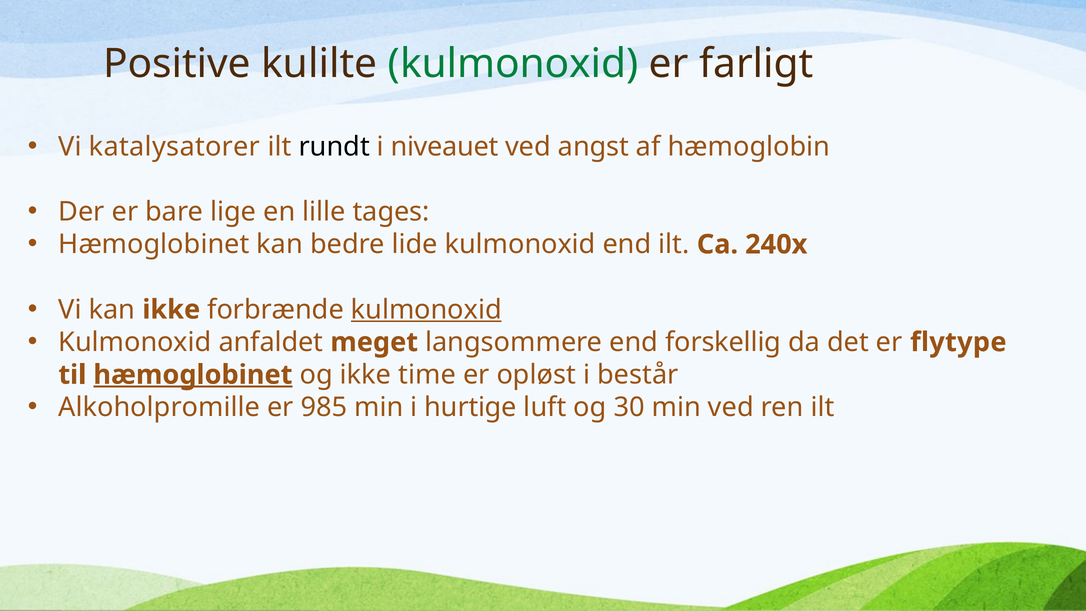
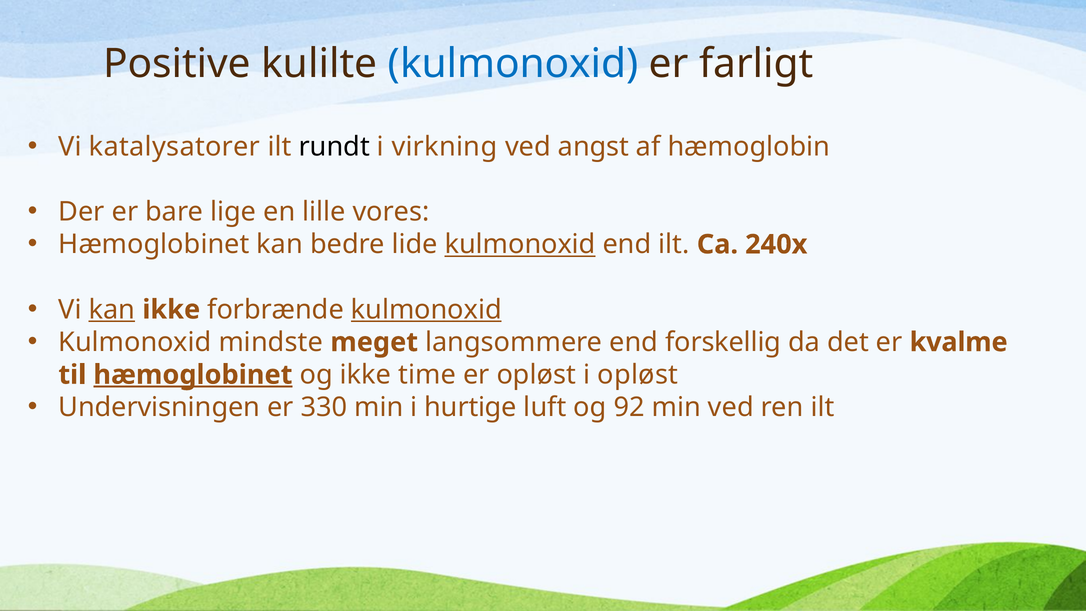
kulmonoxid at (513, 64) colour: green -> blue
niveauet: niveauet -> virkning
tages: tages -> vores
kulmonoxid at (520, 244) underline: none -> present
kan at (112, 310) underline: none -> present
anfaldet: anfaldet -> mindste
flytype: flytype -> kvalme
i består: består -> opløst
Alkoholpromille: Alkoholpromille -> Undervisningen
985: 985 -> 330
30: 30 -> 92
